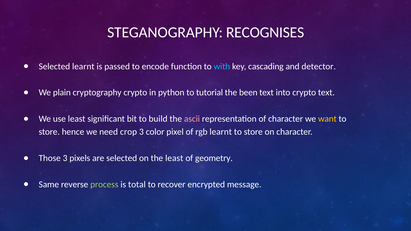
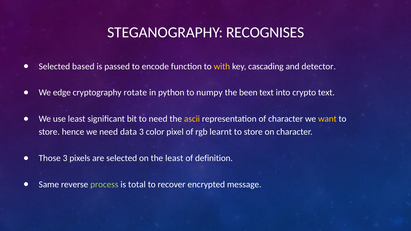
Selected learnt: learnt -> based
with colour: light blue -> yellow
plain: plain -> edge
cryptography crypto: crypto -> rotate
tutorial: tutorial -> numpy
to build: build -> need
ascii colour: pink -> yellow
crop: crop -> data
geometry: geometry -> definition
